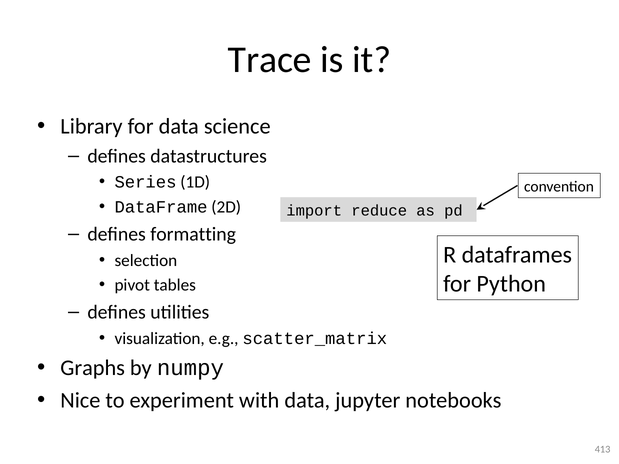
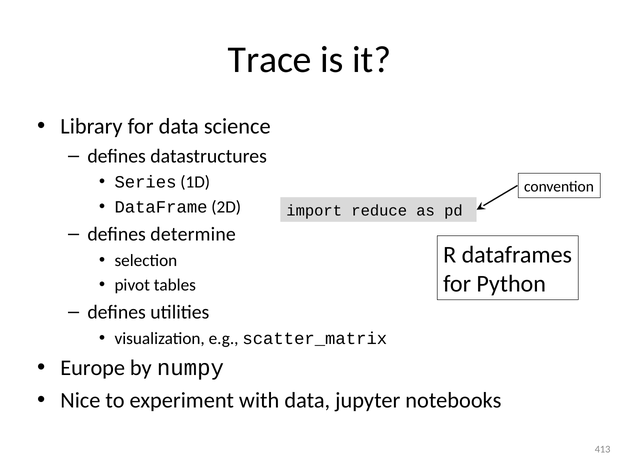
formatting: formatting -> determine
Graphs: Graphs -> Europe
